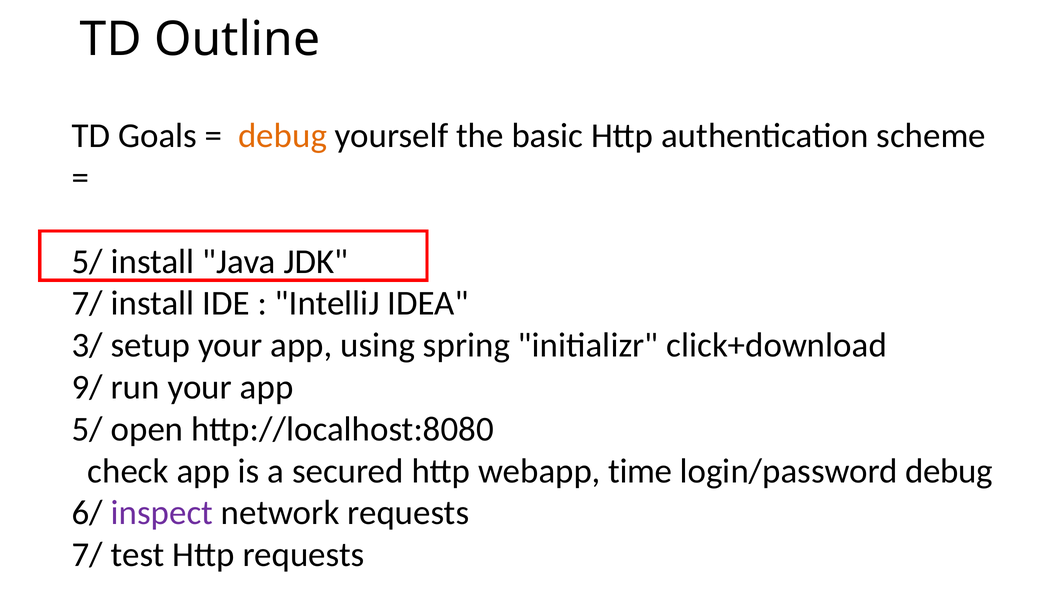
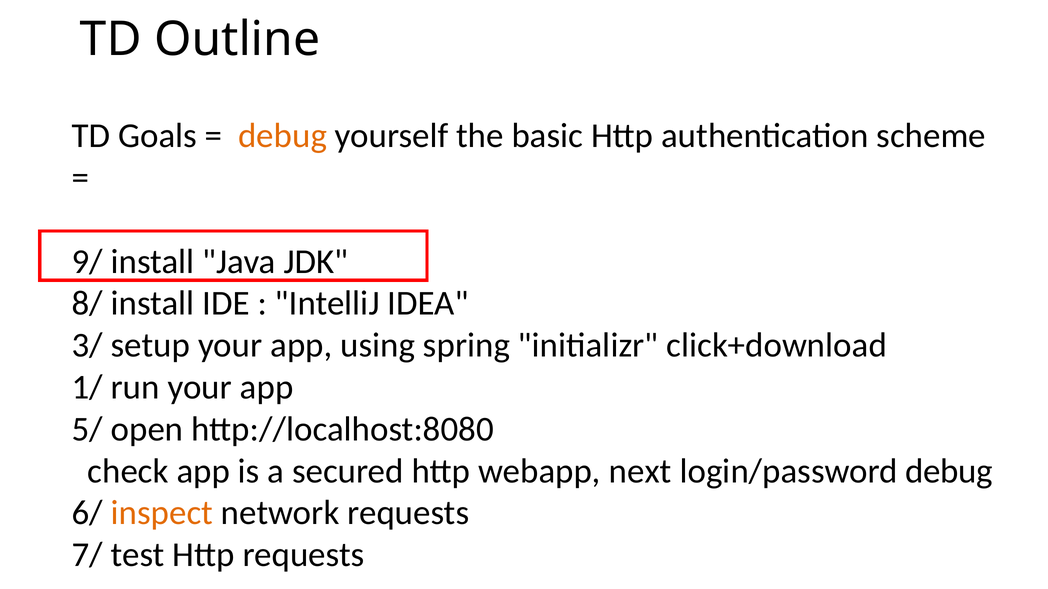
5/ at (87, 262): 5/ -> 9/
7/ at (87, 304): 7/ -> 8/
9/: 9/ -> 1/
time: time -> next
inspect colour: purple -> orange
